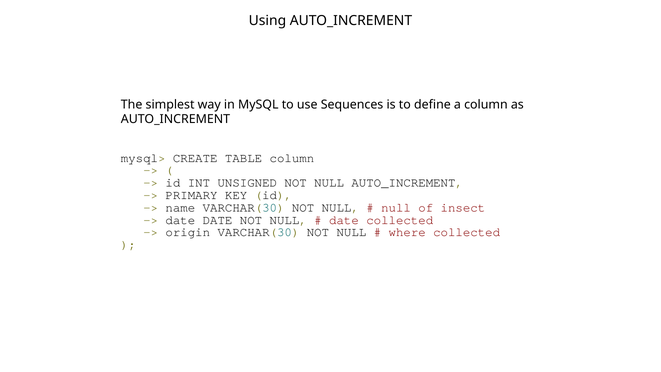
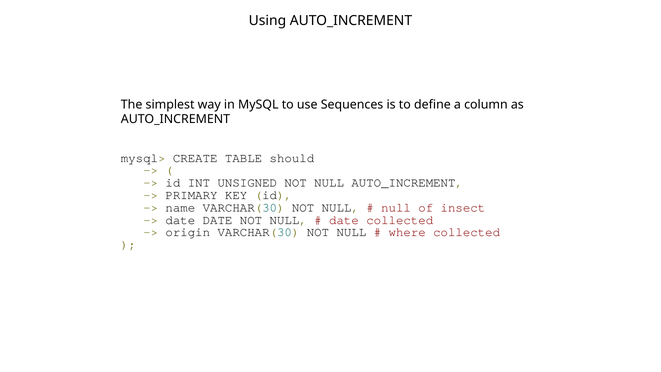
TABLE column: column -> should
